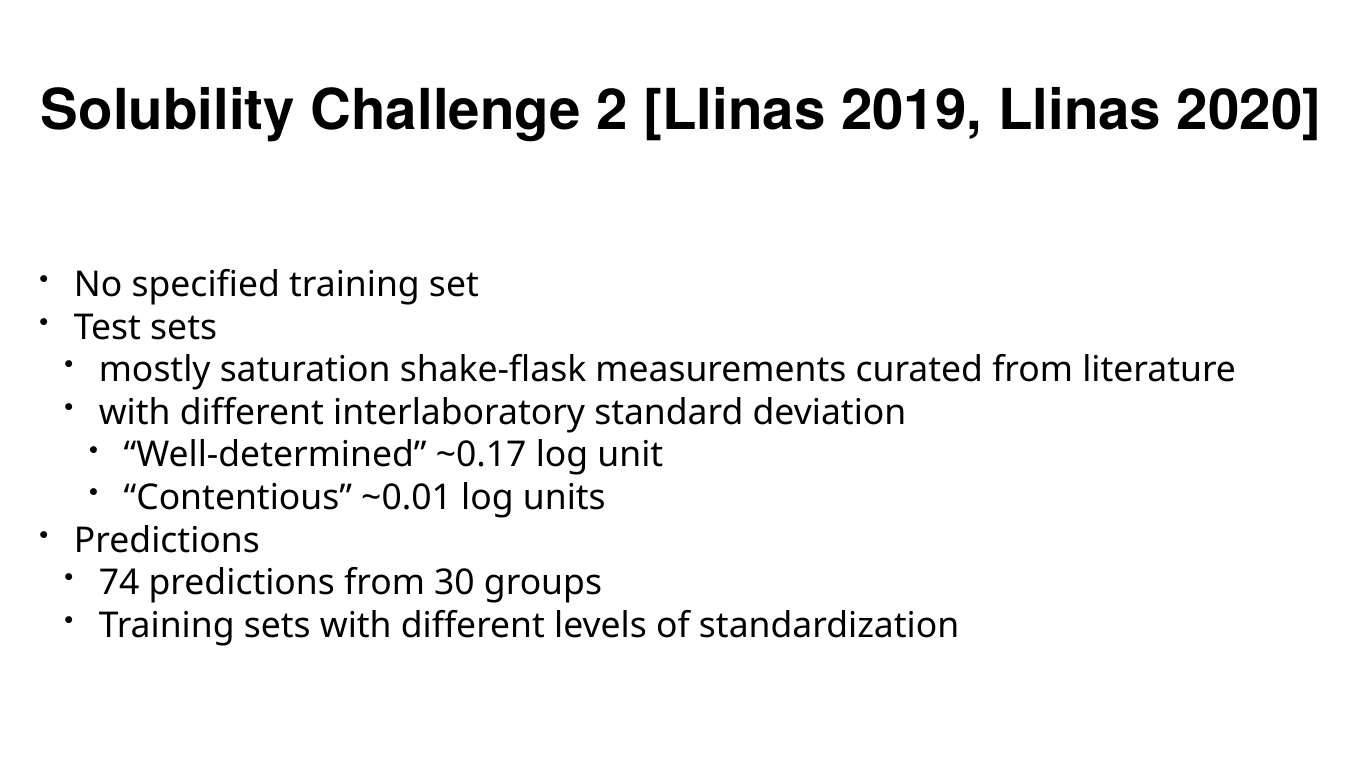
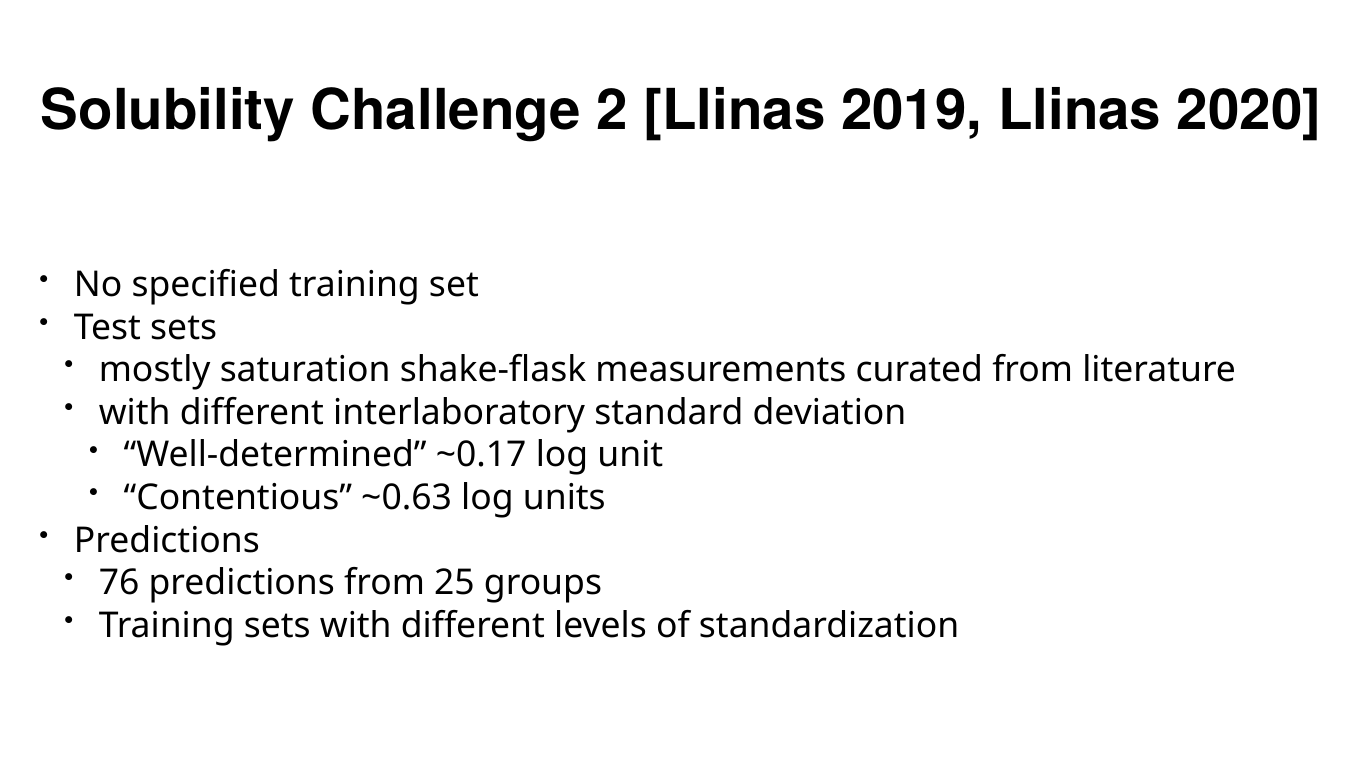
~0.01: ~0.01 -> ~0.63
74: 74 -> 76
30: 30 -> 25
